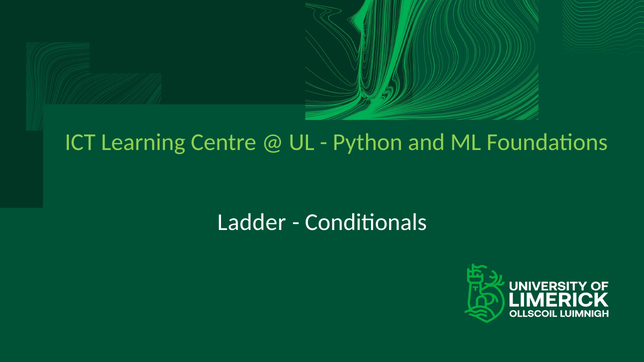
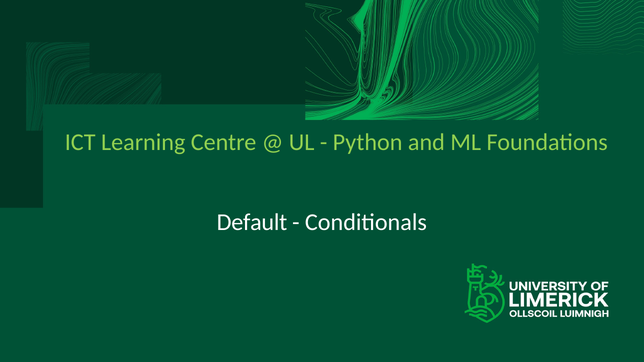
Ladder: Ladder -> Default
